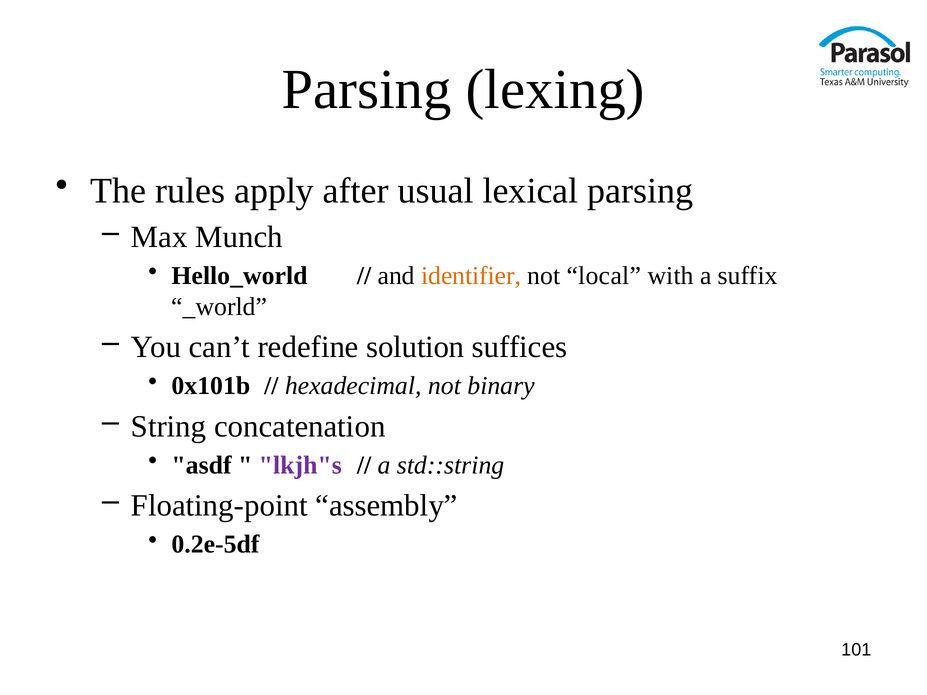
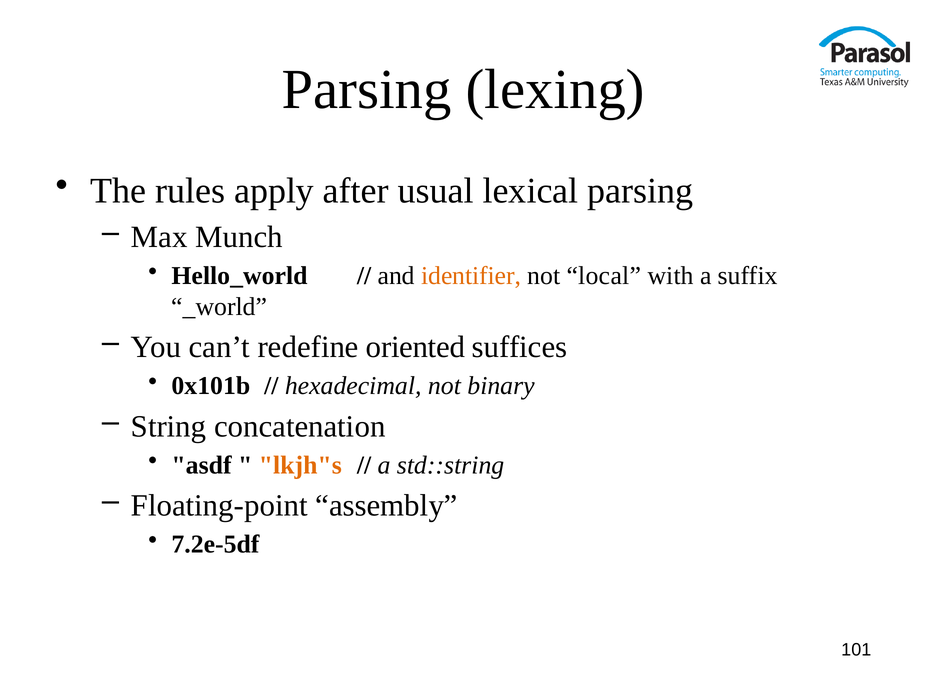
solution: solution -> oriented
lkjh"s colour: purple -> orange
0.2e-5df: 0.2e-5df -> 7.2e-5df
